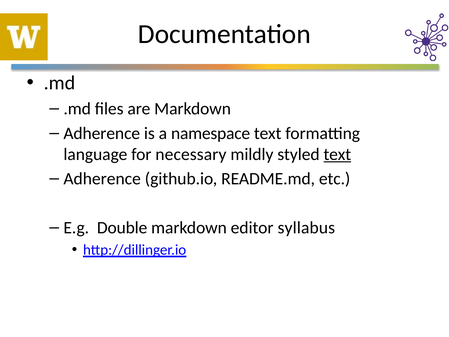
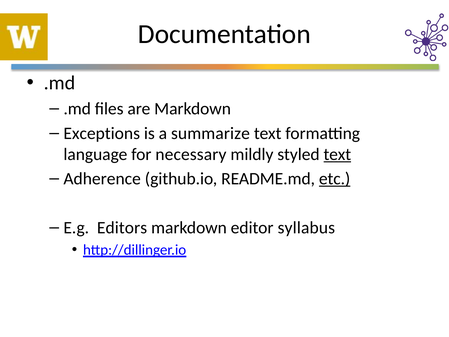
Adherence at (102, 133): Adherence -> Exceptions
namespace: namespace -> summarize
etc underline: none -> present
Double: Double -> Editors
